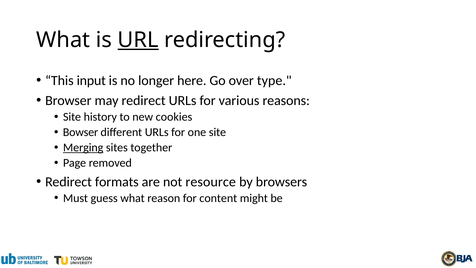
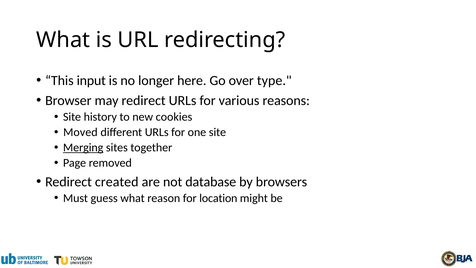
URL underline: present -> none
Bowser: Bowser -> Moved
formats: formats -> created
resource: resource -> database
content: content -> location
